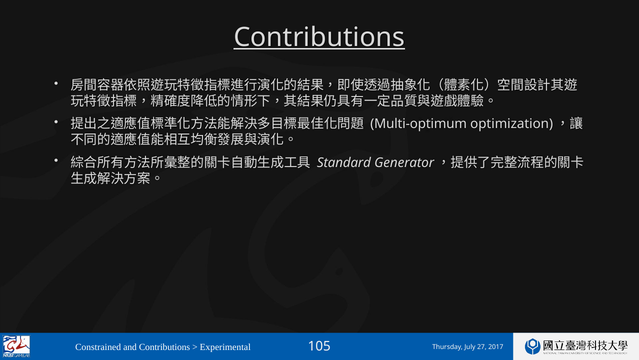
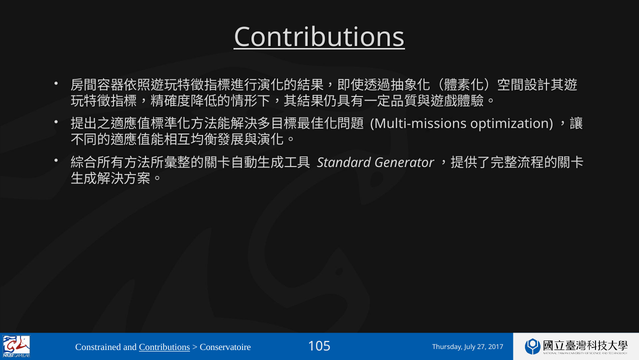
Multi-optimum: Multi-optimum -> Multi-missions
Contributions at (165, 346) underline: none -> present
Experimental: Experimental -> Conservatoire
